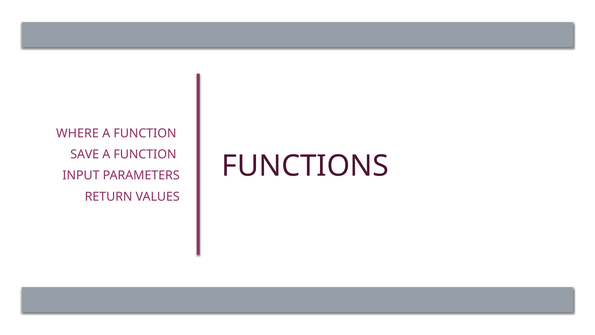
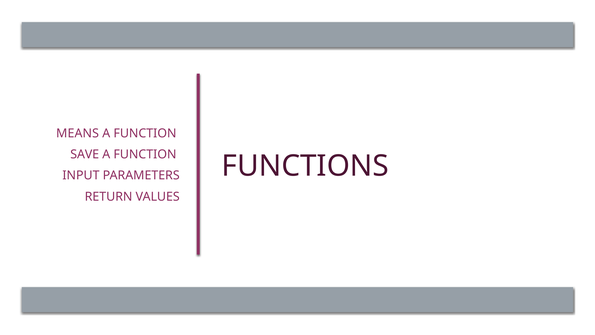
WHERE: WHERE -> MEANS
